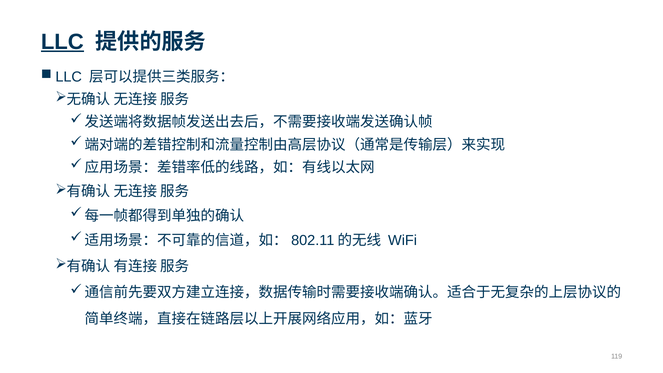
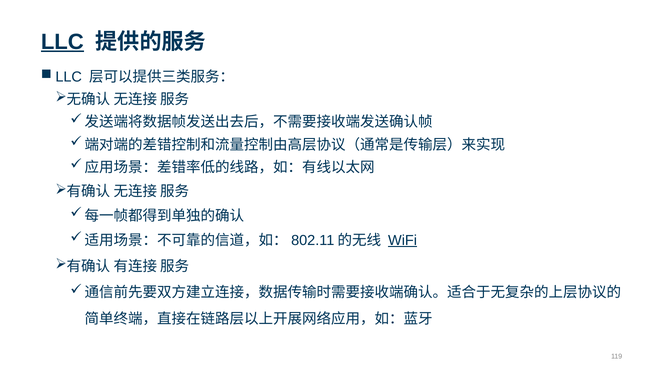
WiFi underline: none -> present
